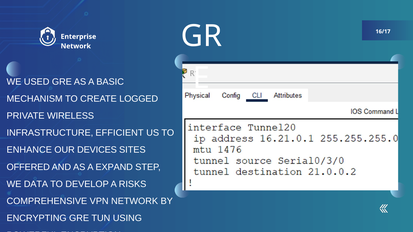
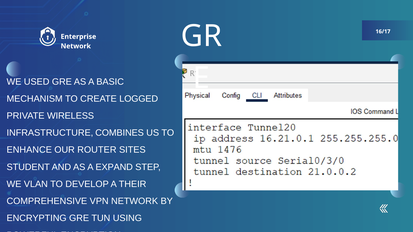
EFFICIENT: EFFICIENT -> COMBINES
DEVICES: DEVICES -> ROUTER
OFFERED: OFFERED -> STUDENT
DATA: DATA -> VLAN
RISKS: RISKS -> THEIR
